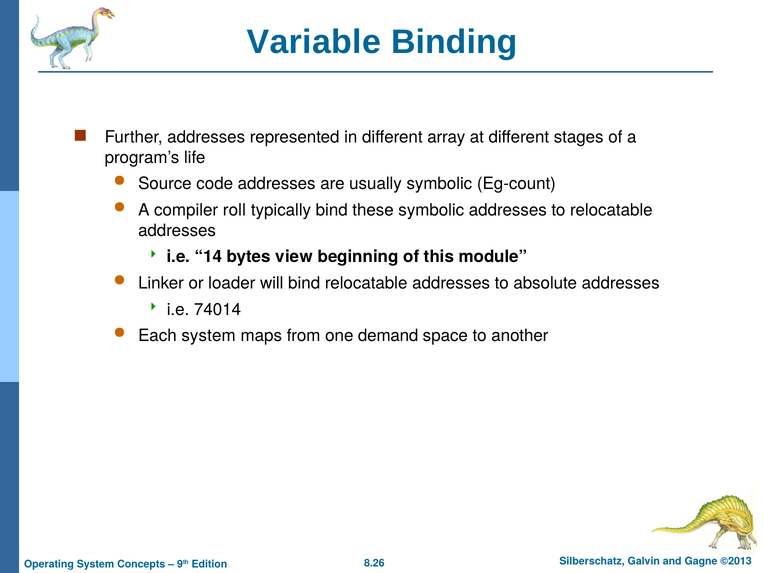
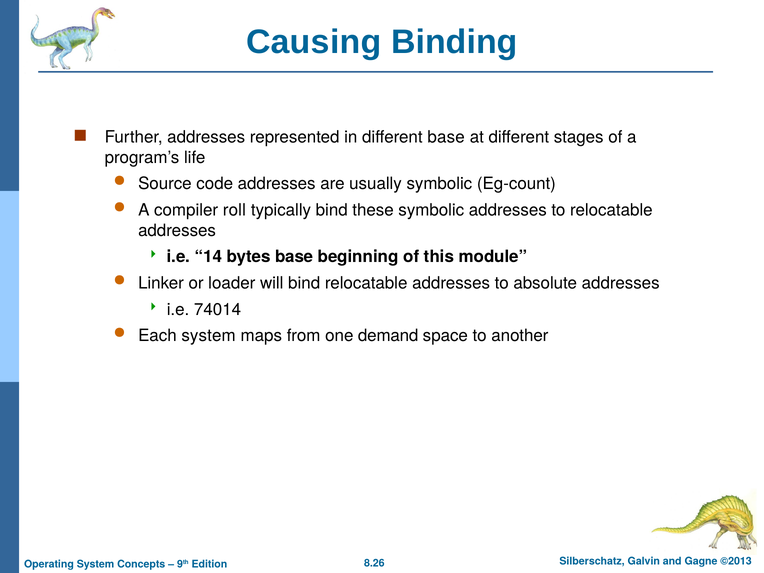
Variable: Variable -> Causing
different array: array -> base
bytes view: view -> base
